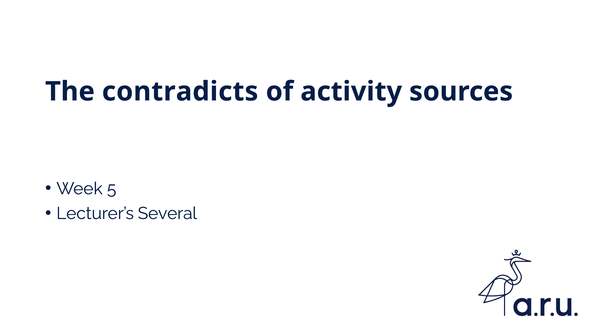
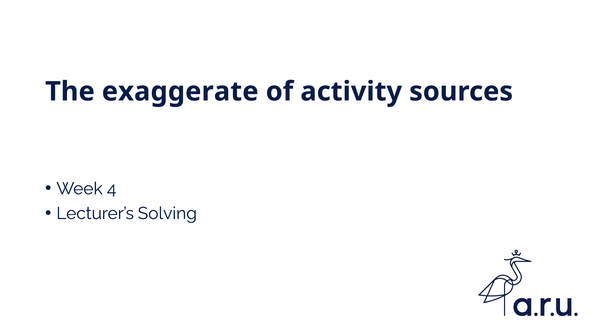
contradicts: contradicts -> exaggerate
5: 5 -> 4
Several: Several -> Solving
